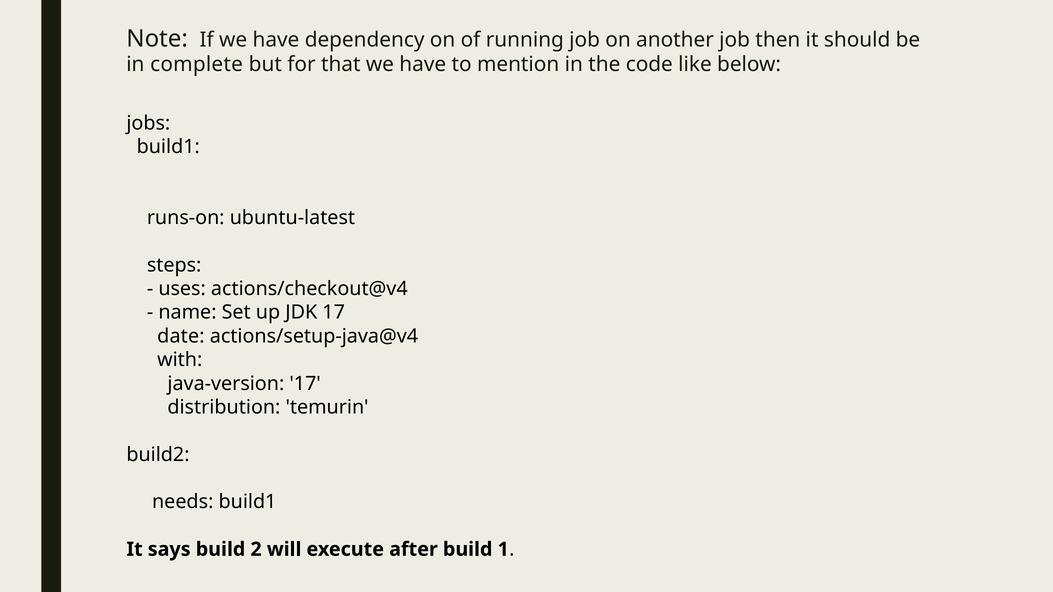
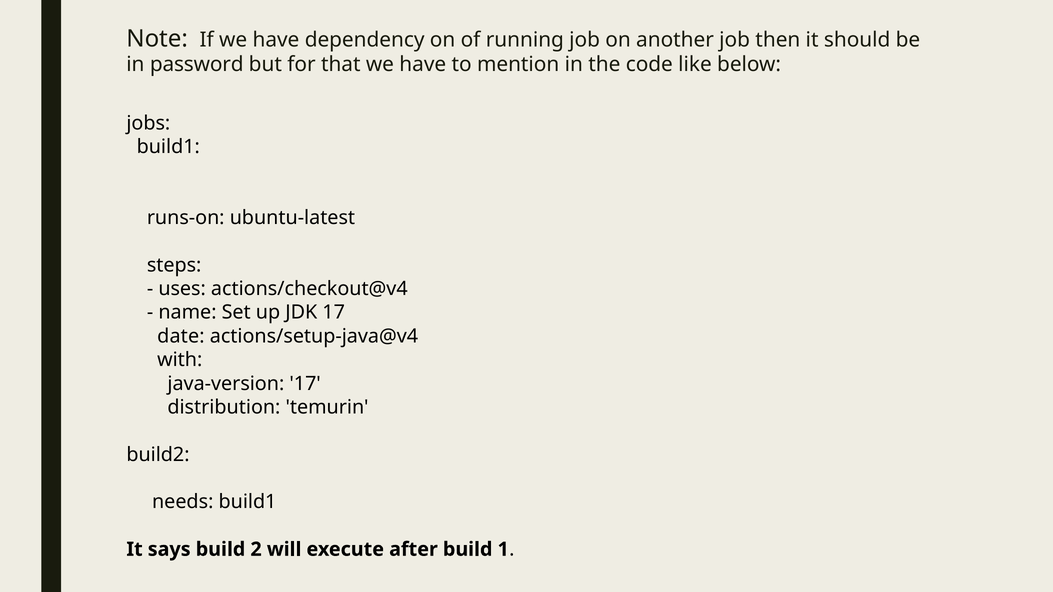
complete: complete -> password
